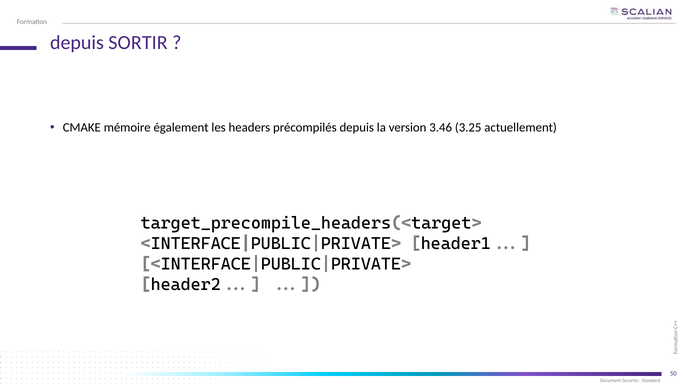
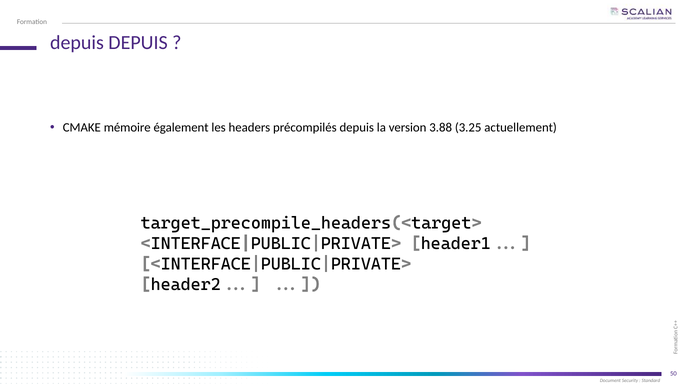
depuis SORTIR: SORTIR -> DEPUIS
3.46: 3.46 -> 3.88
